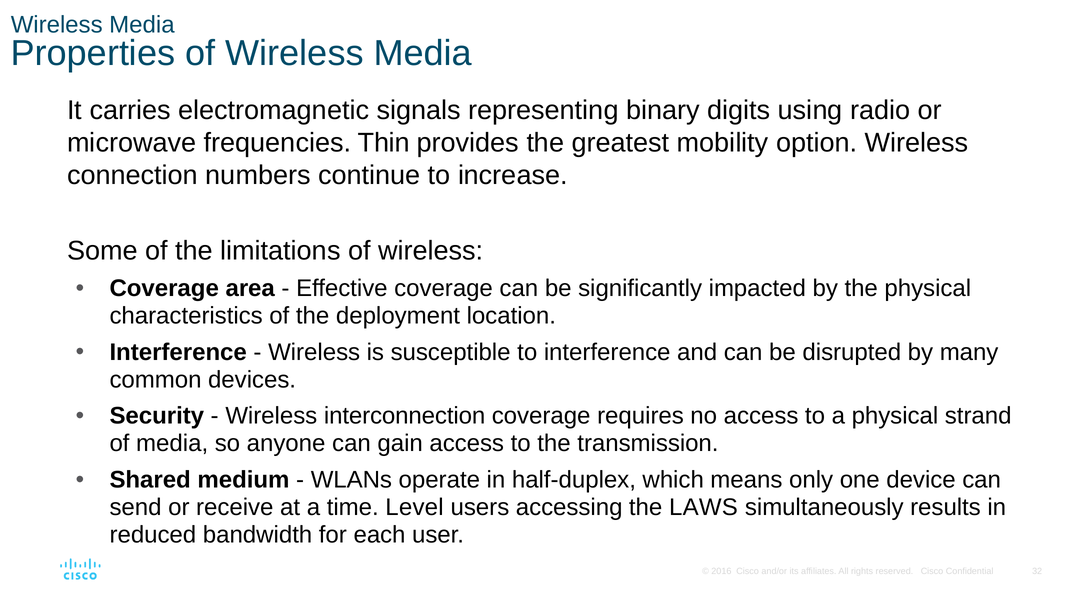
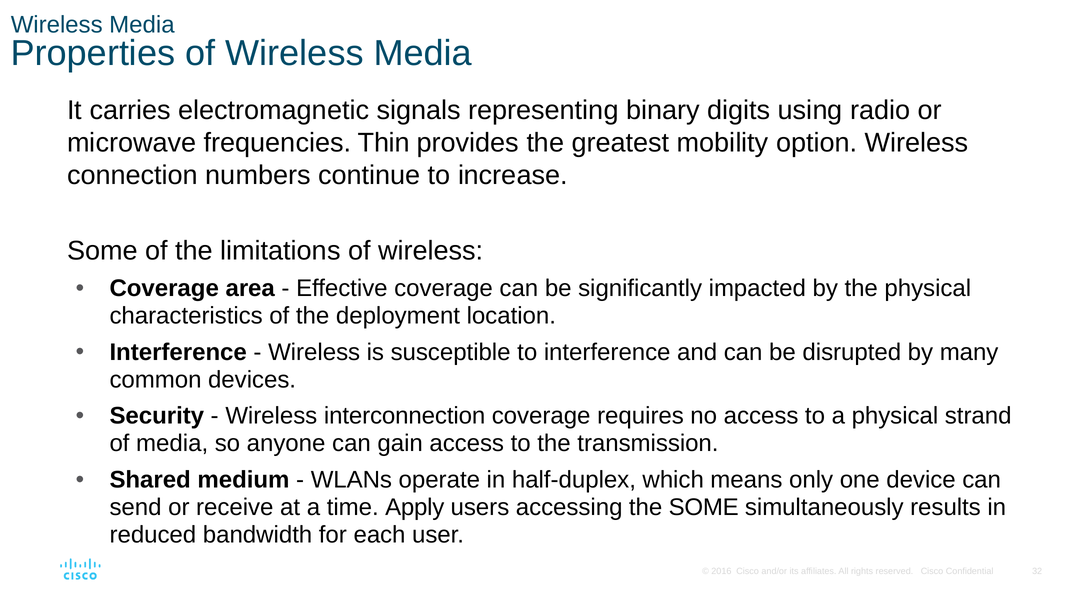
Level: Level -> Apply
the LAWS: LAWS -> SOME
